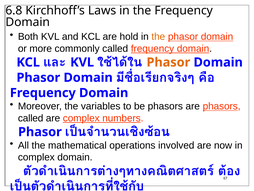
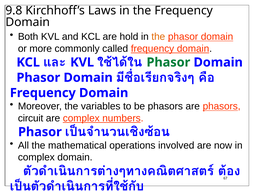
6.8: 6.8 -> 9.8
Phasor at (168, 62) colour: orange -> green
called at (31, 118): called -> circuit
